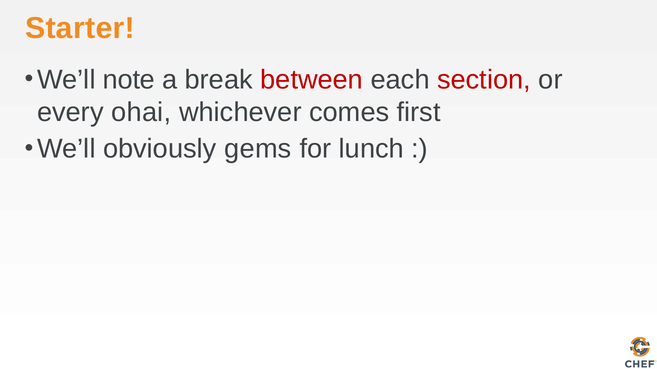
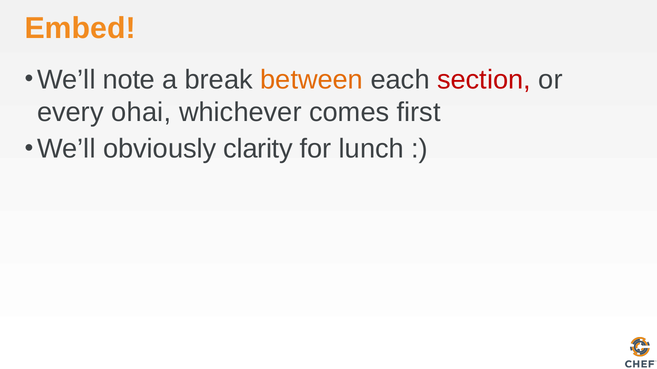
Starter: Starter -> Embed
between colour: red -> orange
gems: gems -> clarity
